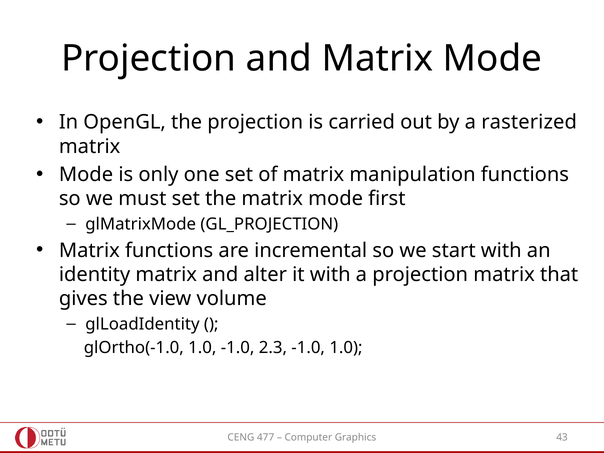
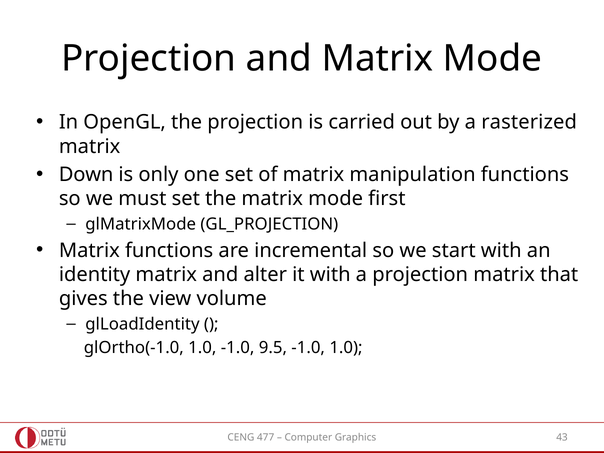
Mode at (86, 175): Mode -> Down
2.3: 2.3 -> 9.5
